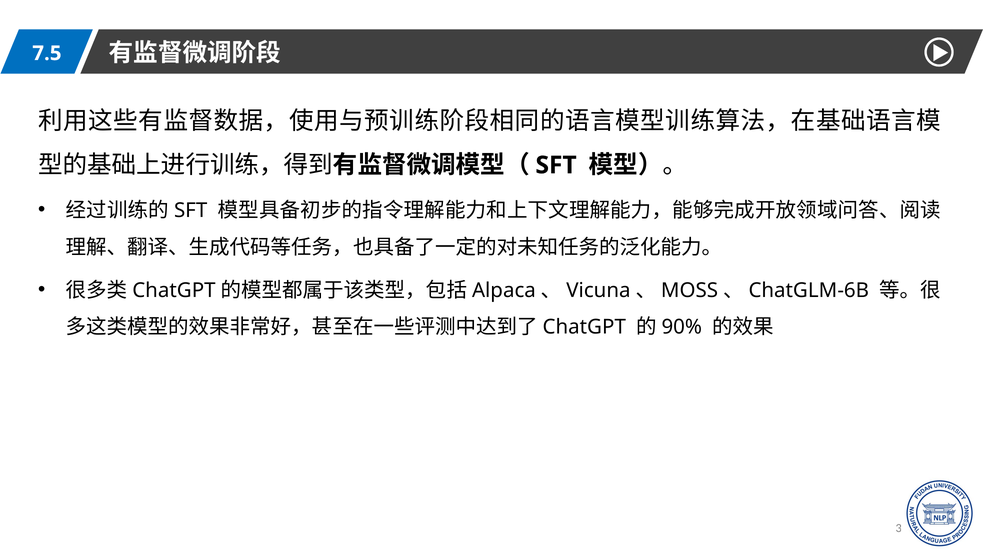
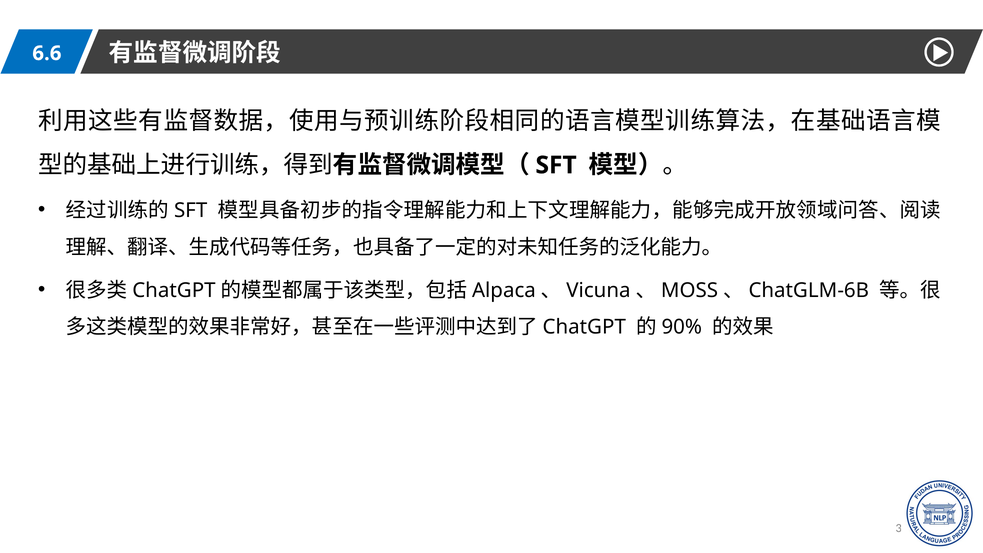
7.5: 7.5 -> 6.6
